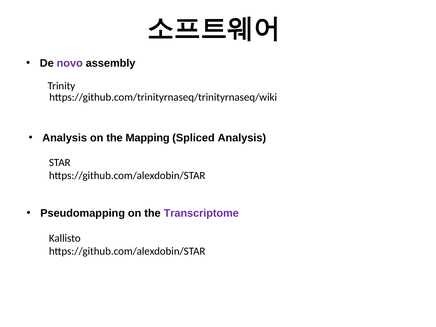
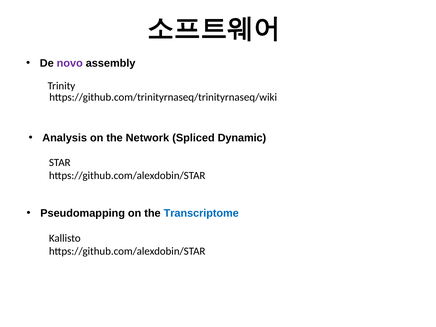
Mapping: Mapping -> Network
Spliced Analysis: Analysis -> Dynamic
Transcriptome colour: purple -> blue
